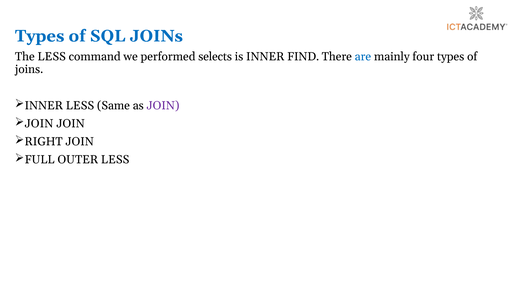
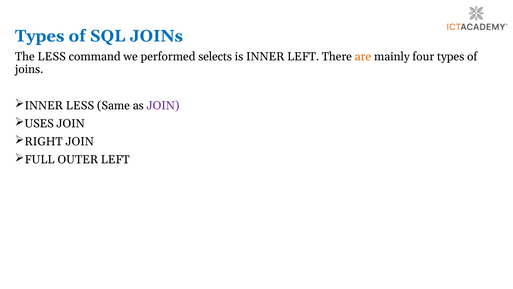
INNER FIND: FIND -> LEFT
are colour: blue -> orange
JOIN at (39, 123): JOIN -> USES
OUTER LESS: LESS -> LEFT
